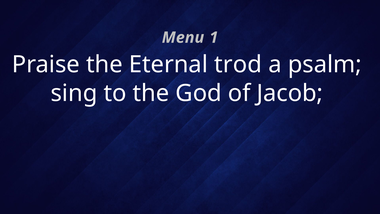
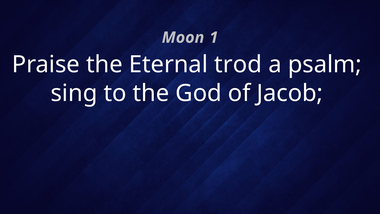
Menu: Menu -> Moon
